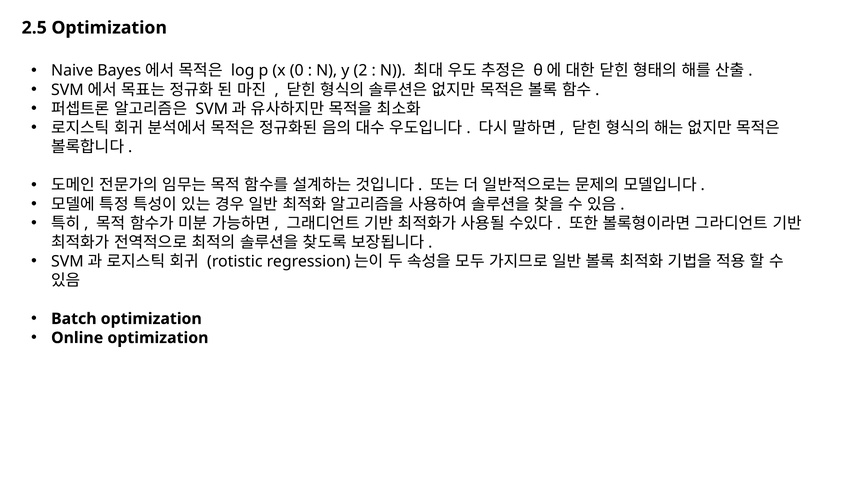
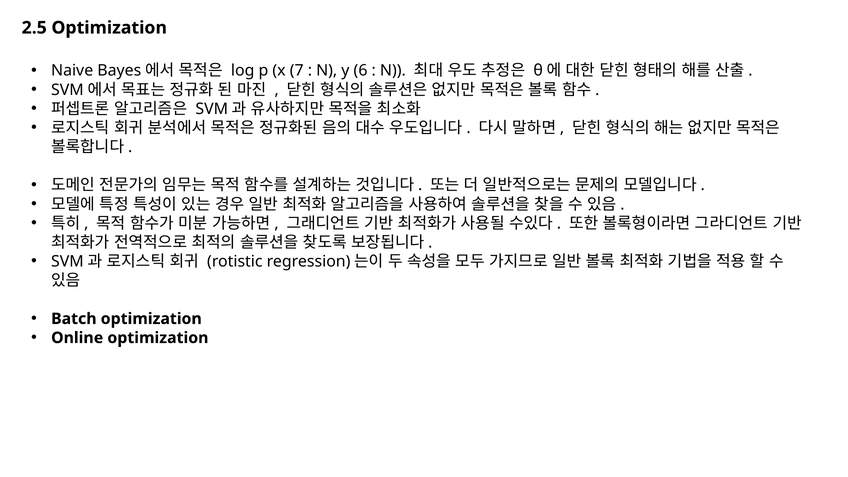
0: 0 -> 7
2: 2 -> 6
